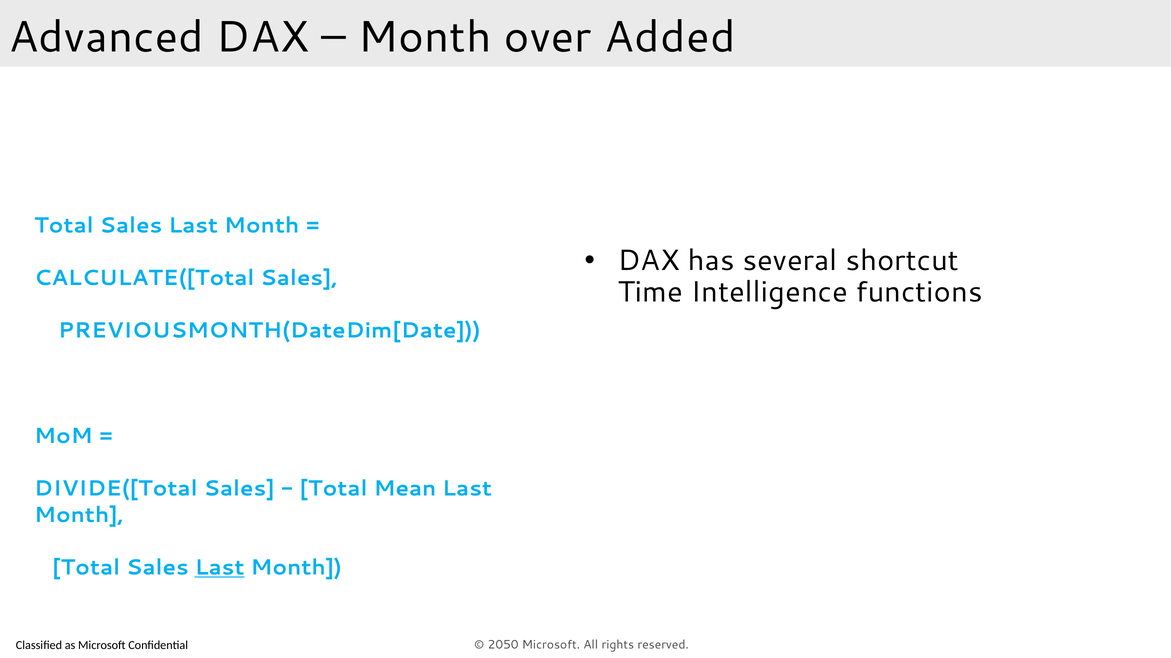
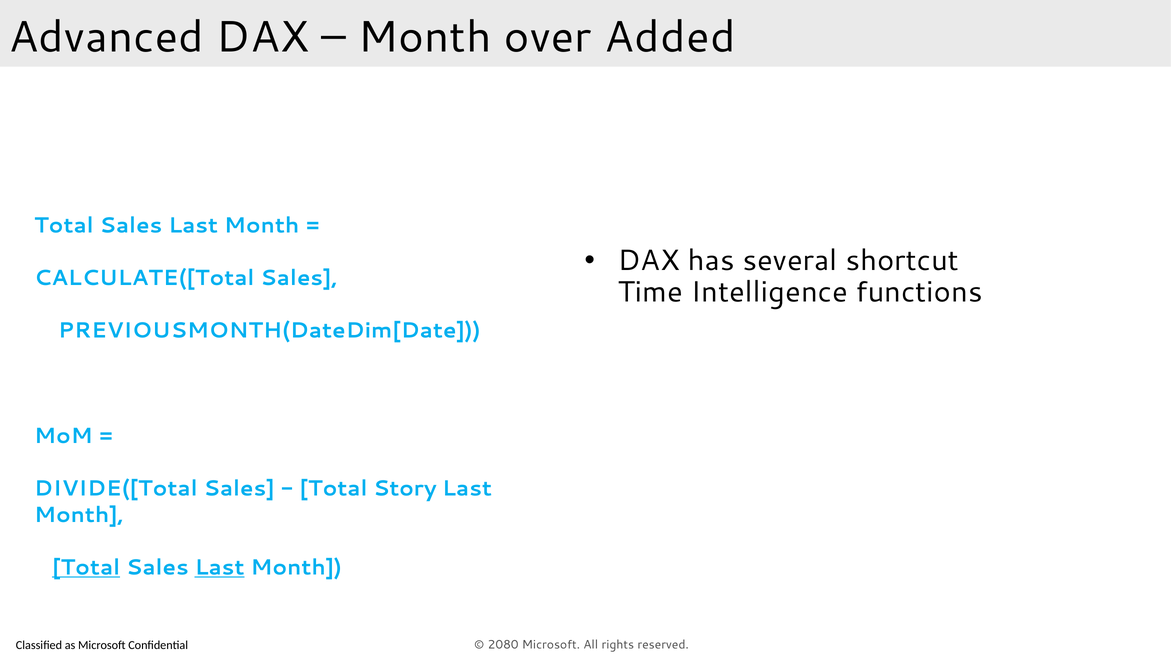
Mean: Mean -> Story
Total at (86, 568) underline: none -> present
2050: 2050 -> 2080
